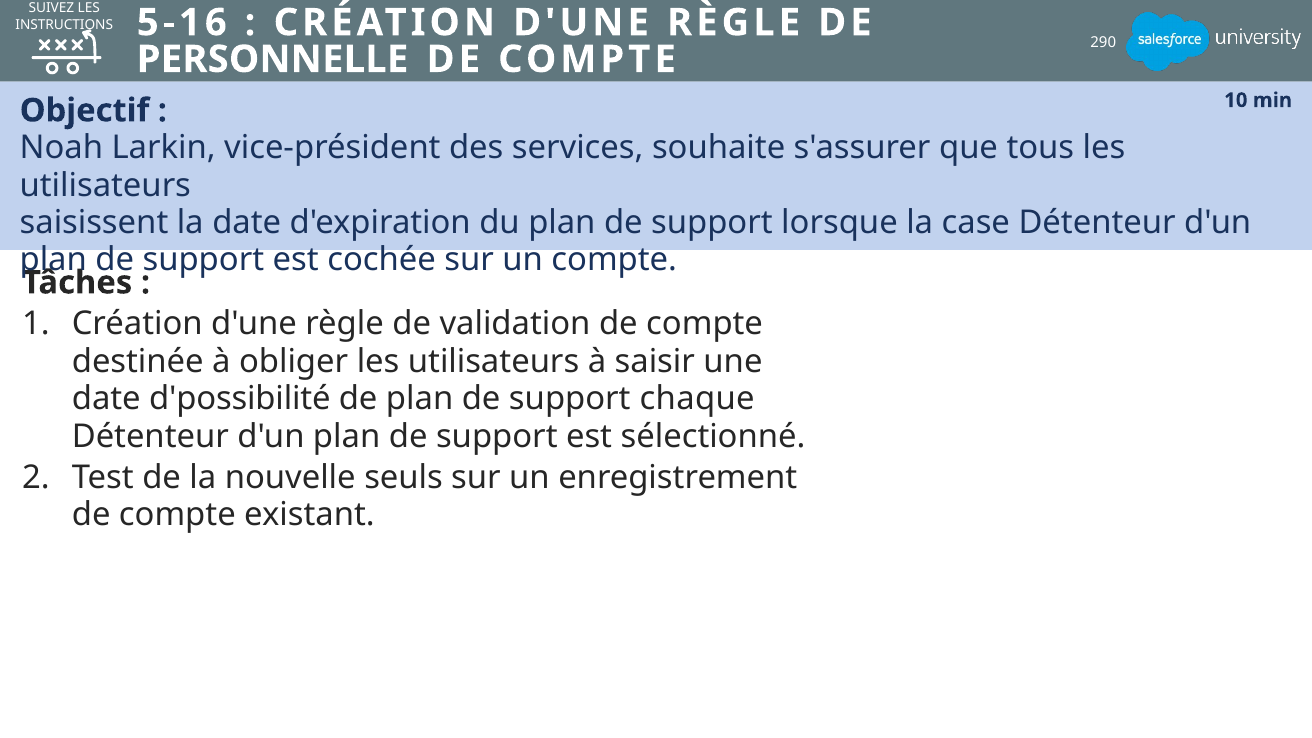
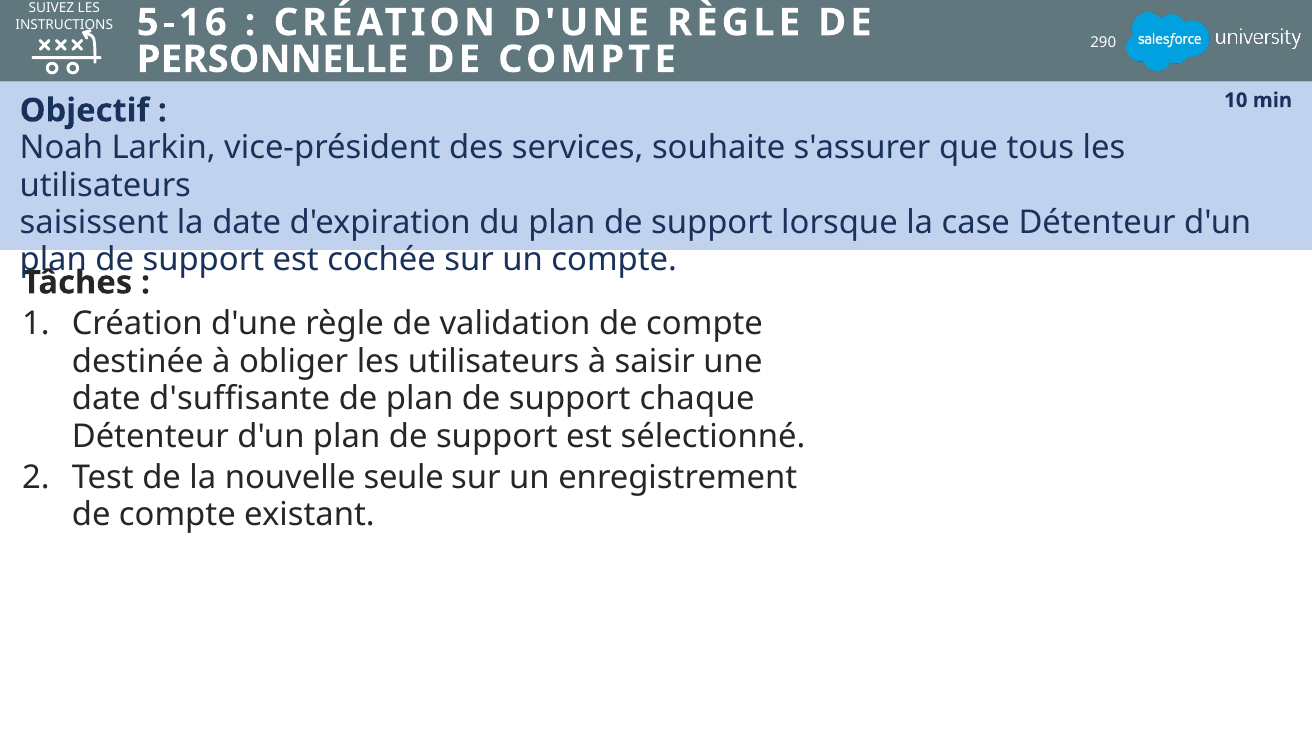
d'possibilité: d'possibilité -> d'suffisante
seuls: seuls -> seule
